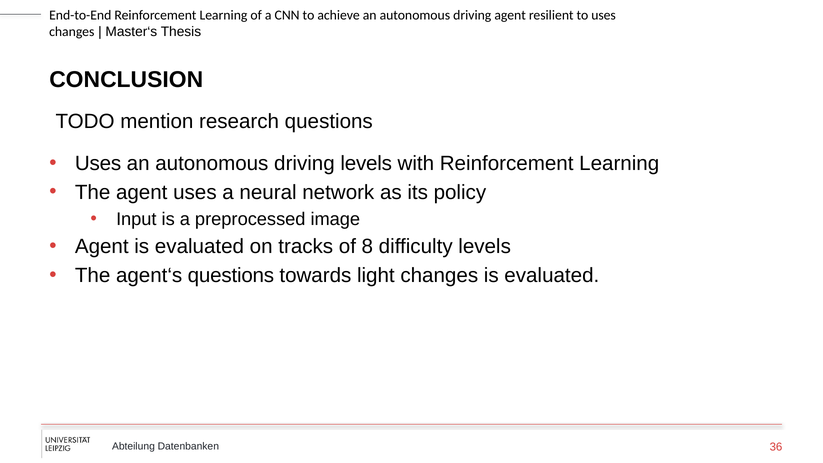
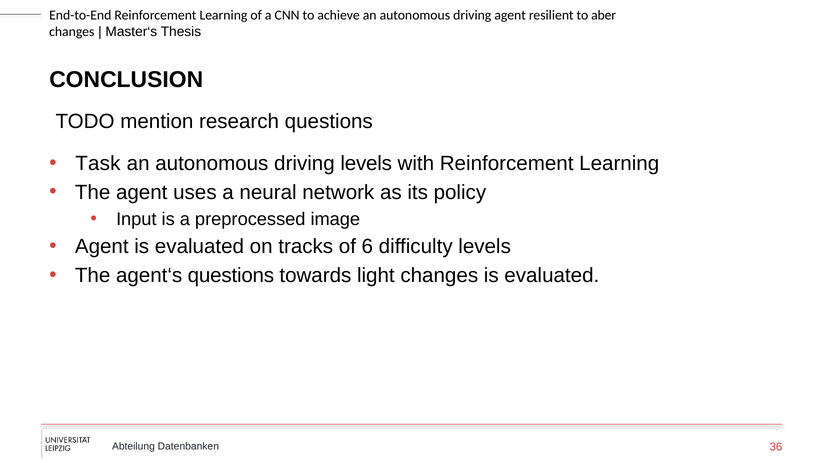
uses at (604, 15): uses -> aber
Uses at (98, 163): Uses -> Task
8: 8 -> 6
